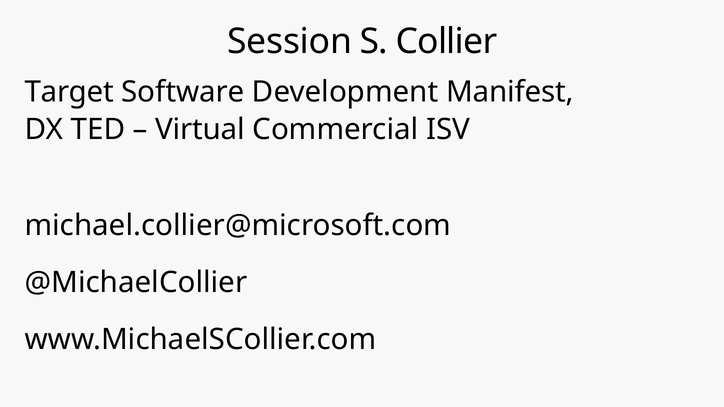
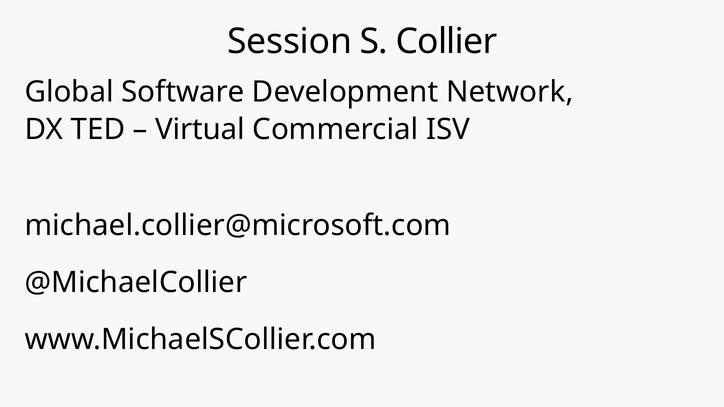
Target: Target -> Global
Manifest: Manifest -> Network
